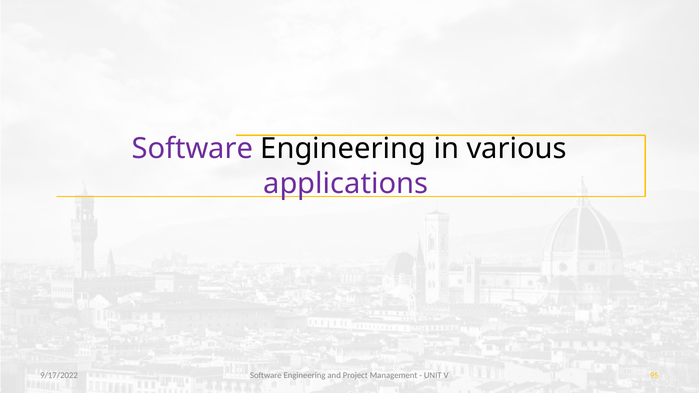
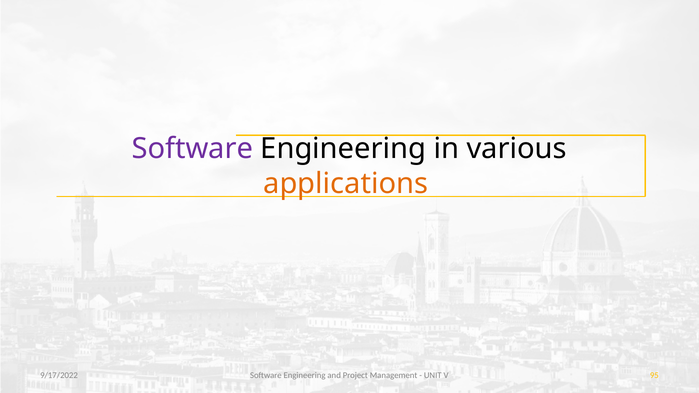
applications colour: purple -> orange
